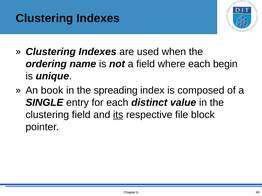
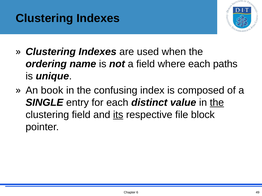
begin: begin -> paths
spreading: spreading -> confusing
the at (217, 103) underline: none -> present
